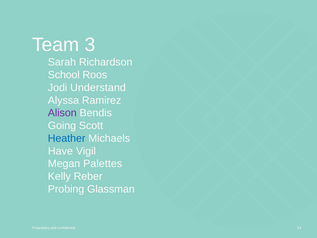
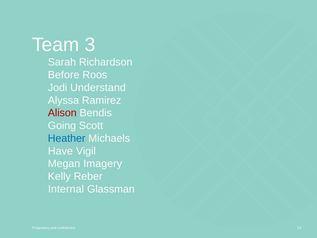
School: School -> Before
Alison colour: purple -> red
Palettes: Palettes -> Imagery
Probing: Probing -> Internal
